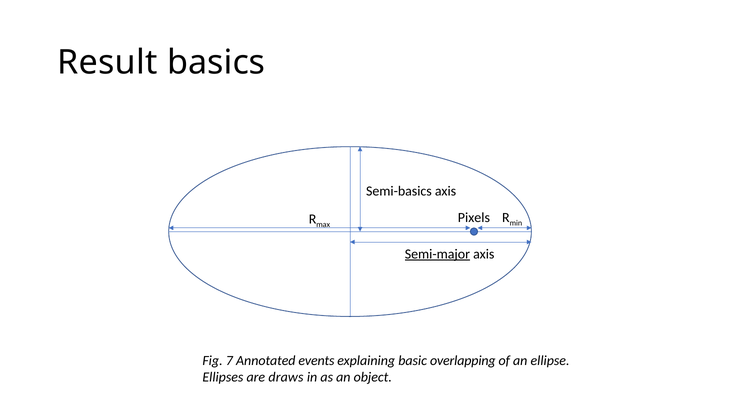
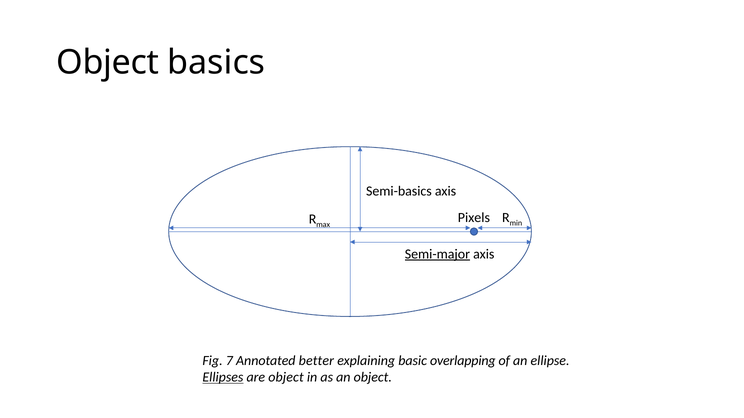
Result at (107, 62): Result -> Object
events: events -> better
Ellipses underline: none -> present
are draws: draws -> object
